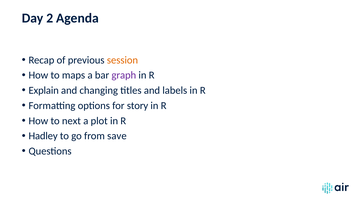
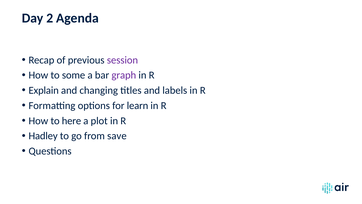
session colour: orange -> purple
maps: maps -> some
story: story -> learn
next: next -> here
